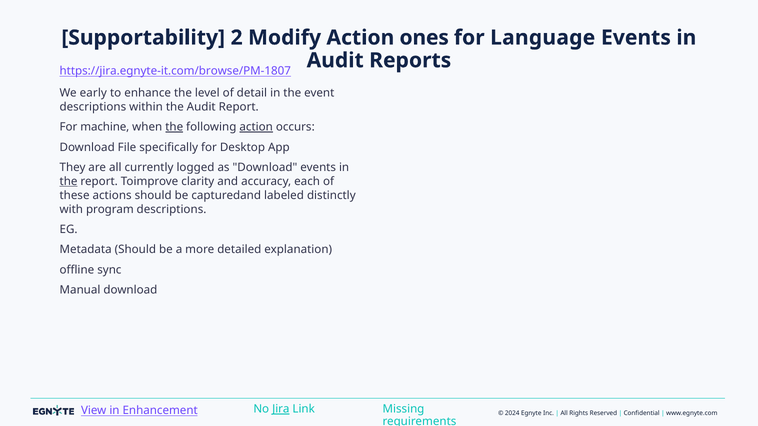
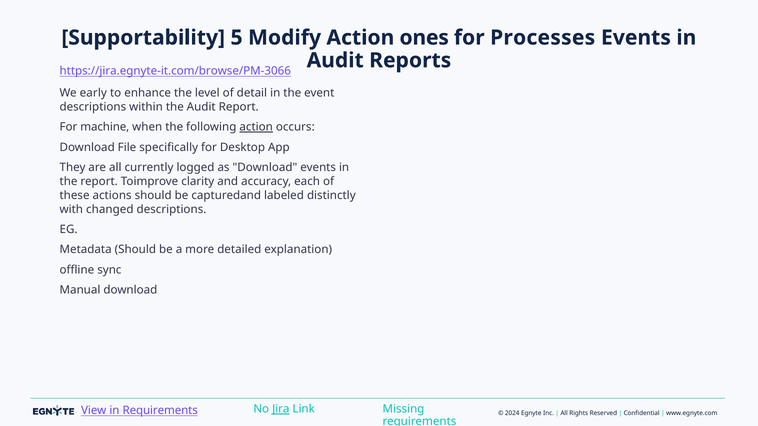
2: 2 -> 5
Language: Language -> Processes
https://jira.egnyte-it.com/browse/PM-1807: https://jira.egnyte-it.com/browse/PM-1807 -> https://jira.egnyte-it.com/browse/PM-3066
the at (174, 127) underline: present -> none
the at (69, 182) underline: present -> none
program: program -> changed
in Enhancement: Enhancement -> Requirements
